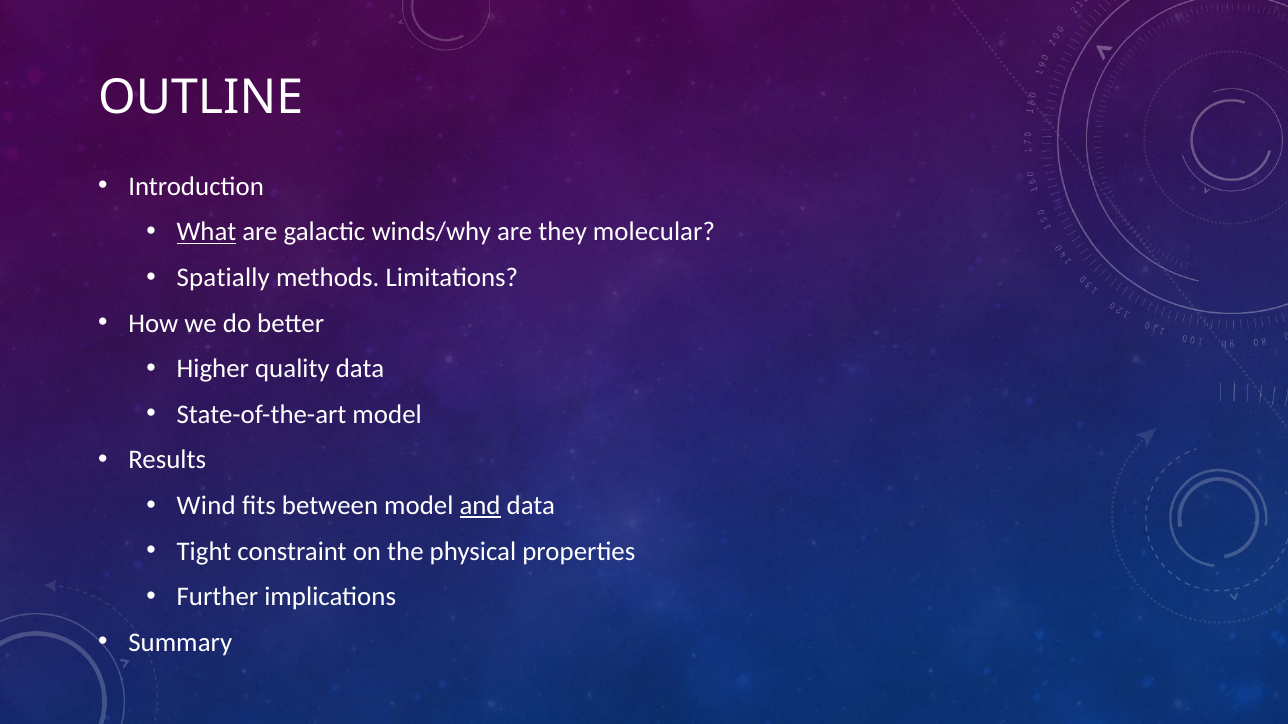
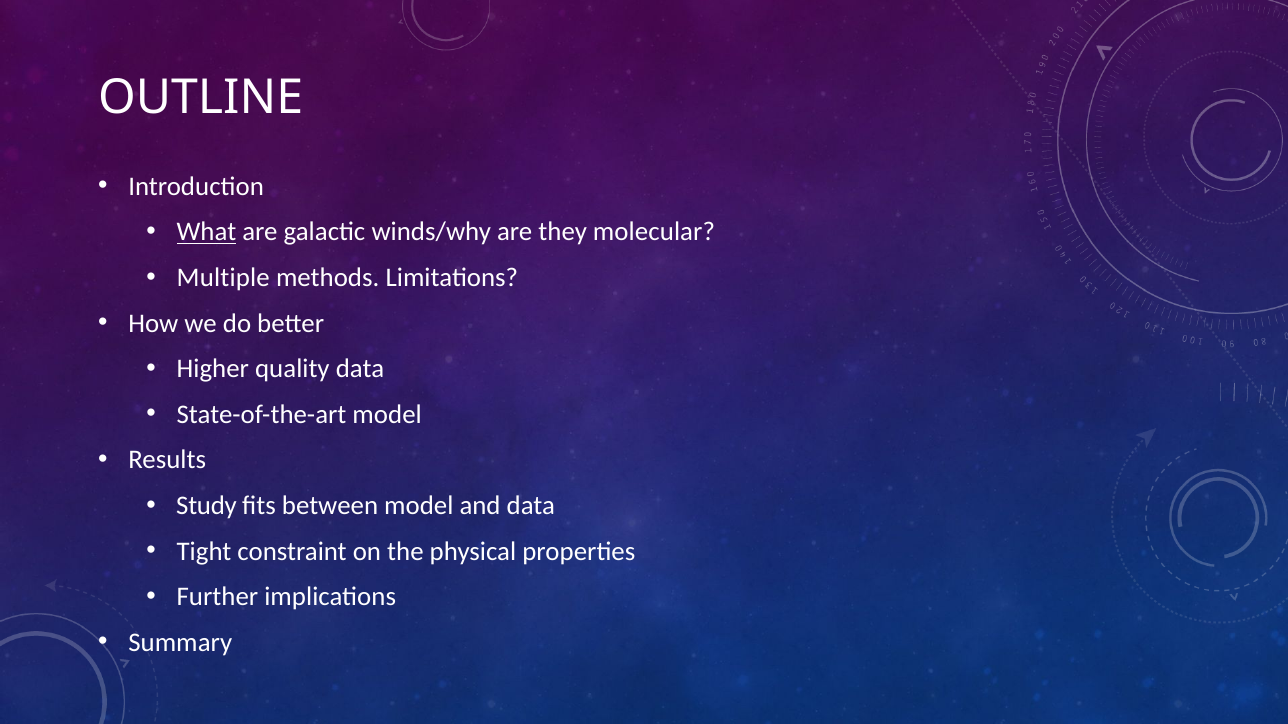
Spatially: Spatially -> Multiple
Wind: Wind -> Study
and underline: present -> none
